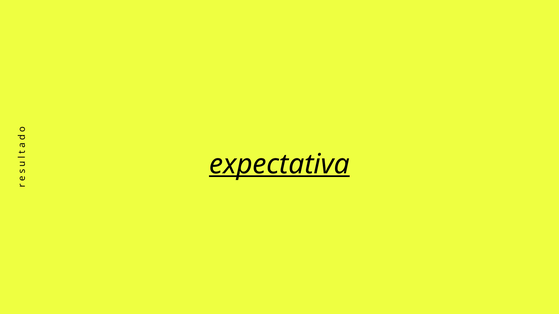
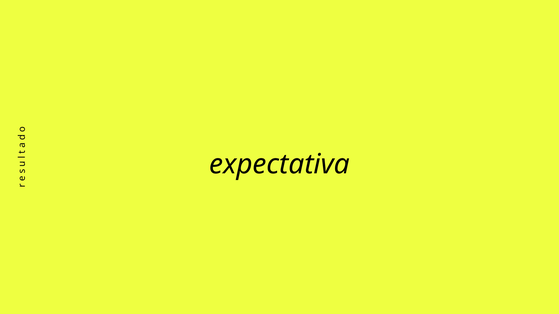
expectativa underline: present -> none
